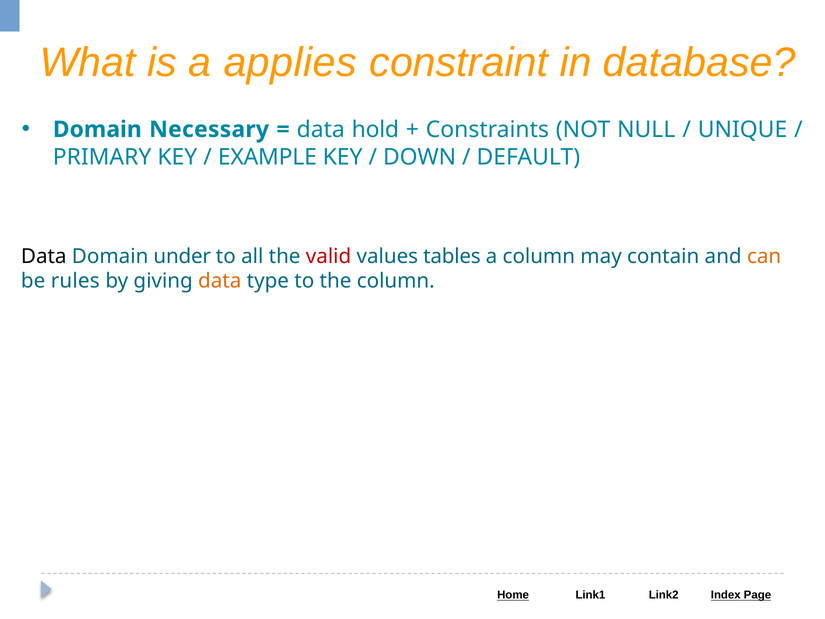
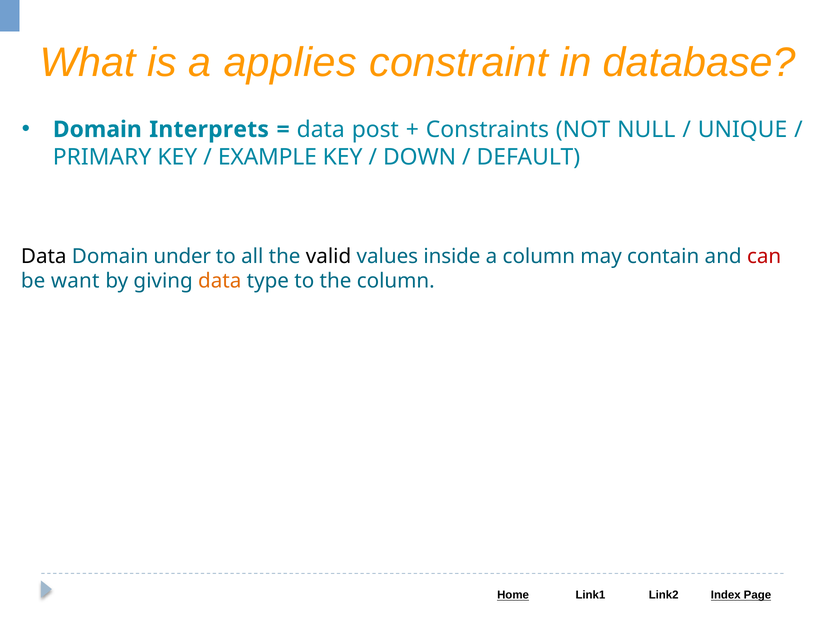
Necessary: Necessary -> Interprets
hold: hold -> post
valid colour: red -> black
tables: tables -> inside
can colour: orange -> red
rules: rules -> want
